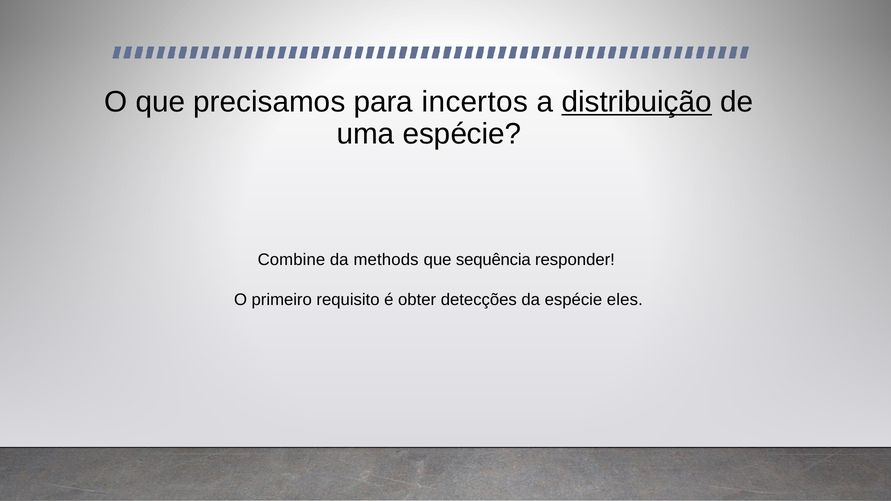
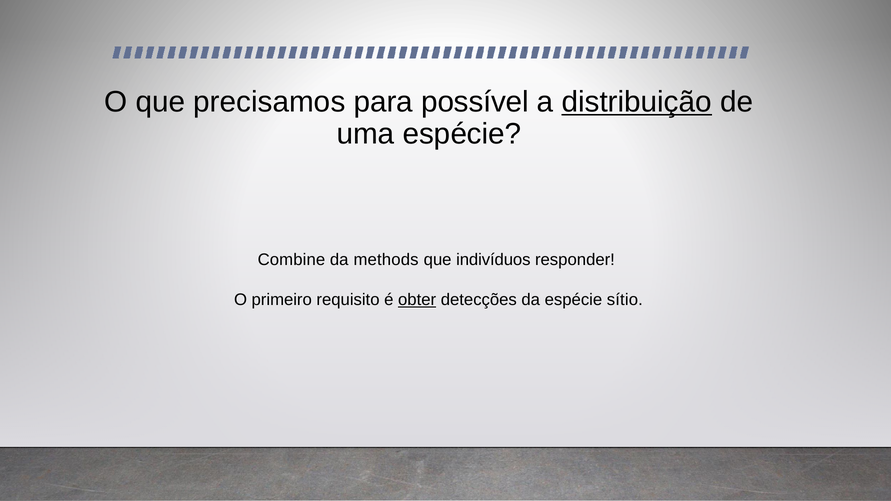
incertos: incertos -> possível
sequência: sequência -> indivíduos
obter underline: none -> present
eles: eles -> sítio
